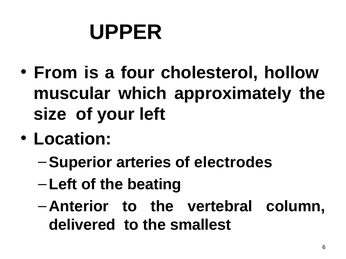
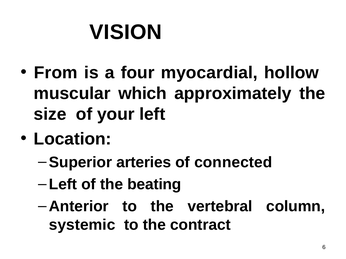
UPPER: UPPER -> VISION
cholesterol: cholesterol -> myocardial
electrodes: electrodes -> connected
delivered: delivered -> systemic
smallest: smallest -> contract
